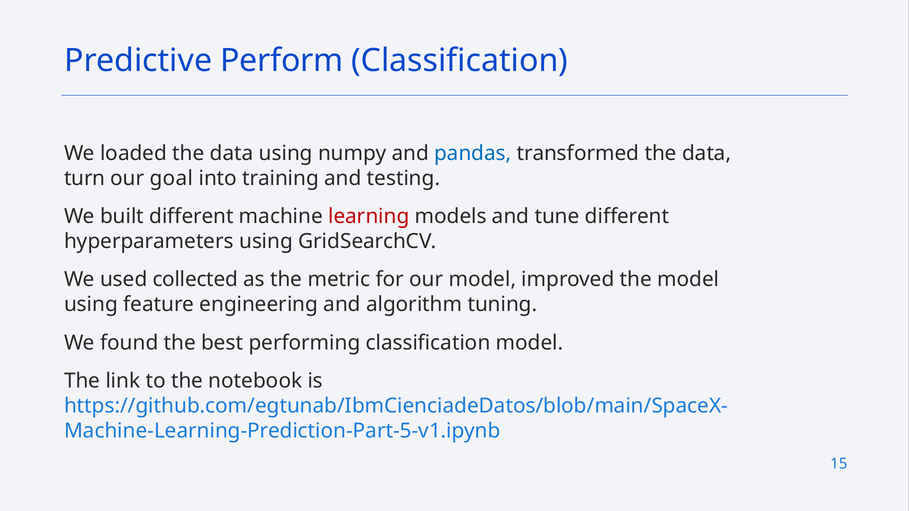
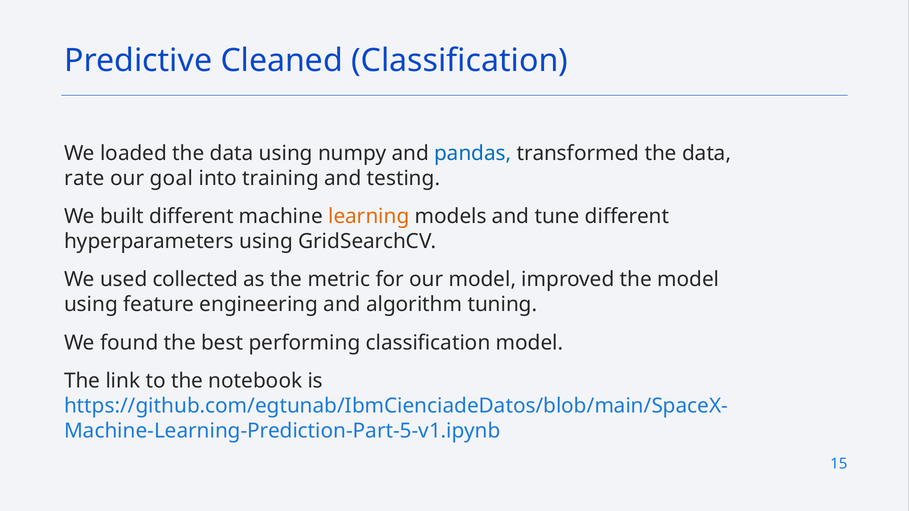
Perform: Perform -> Cleaned
turn: turn -> rate
learning colour: red -> orange
